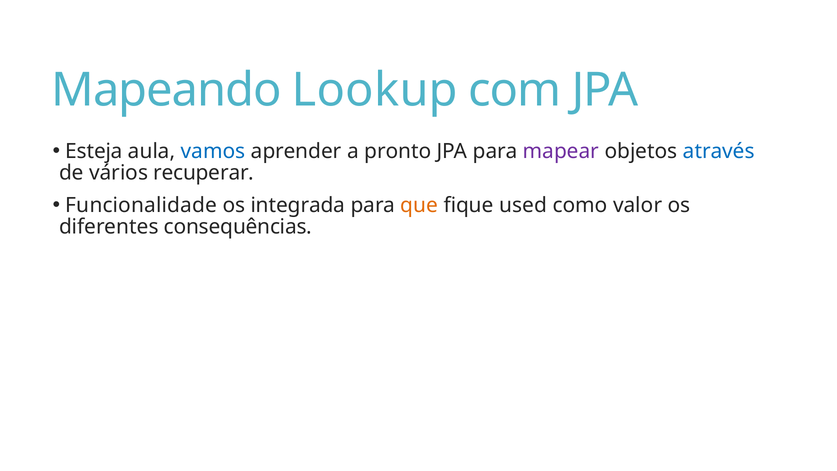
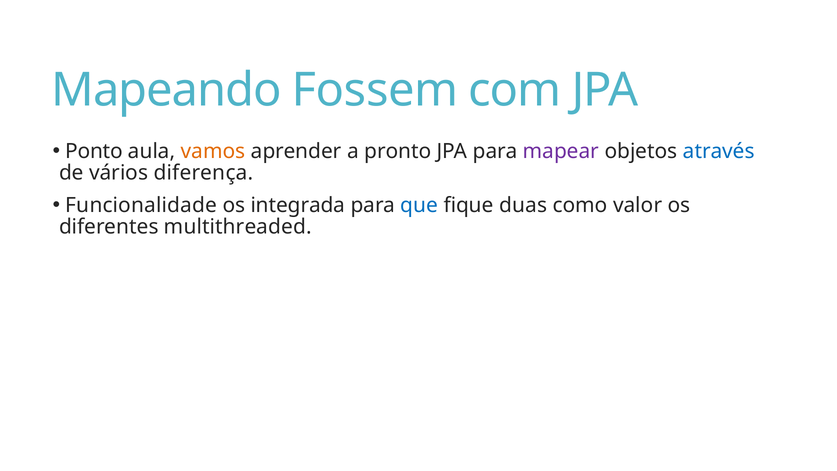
Lookup: Lookup -> Fossem
Esteja: Esteja -> Ponto
vamos colour: blue -> orange
recuperar: recuperar -> diferença
que colour: orange -> blue
used: used -> duas
consequências: consequências -> multithreaded
